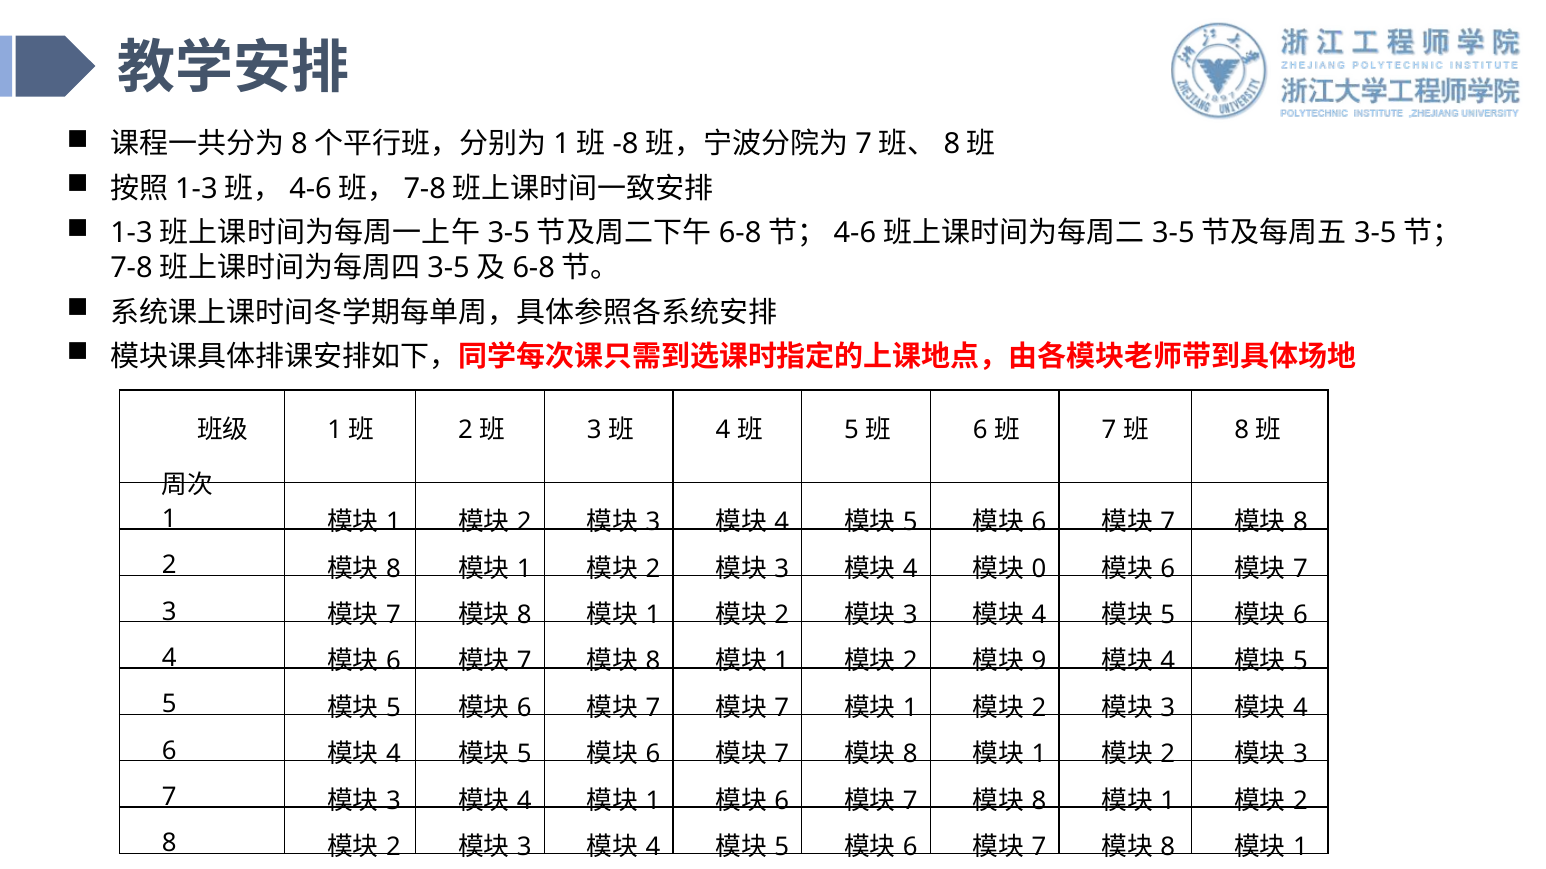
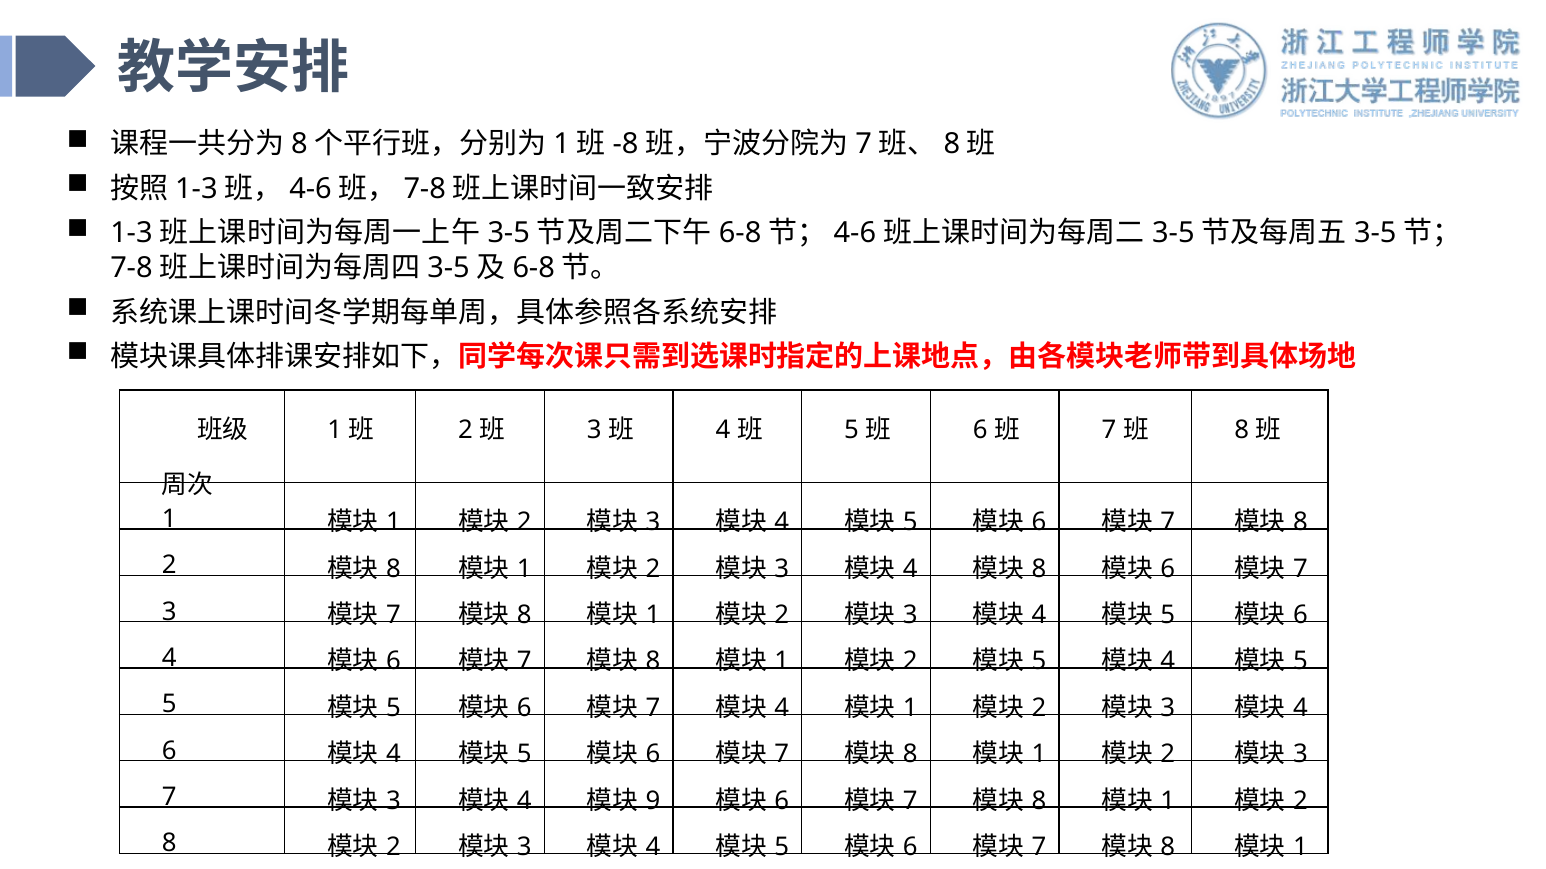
0 at (1039, 569): 0 -> 8
9 at (1039, 662): 9 -> 5
7 at (782, 708): 7 -> 4
1 at (653, 801): 1 -> 9
